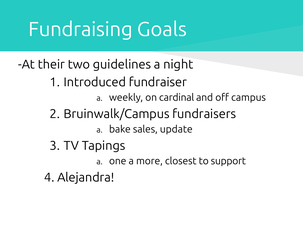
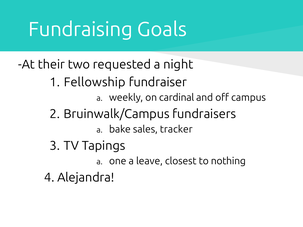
guidelines: guidelines -> requested
Introduced: Introduced -> Fellowship
update: update -> tracker
more: more -> leave
support: support -> nothing
